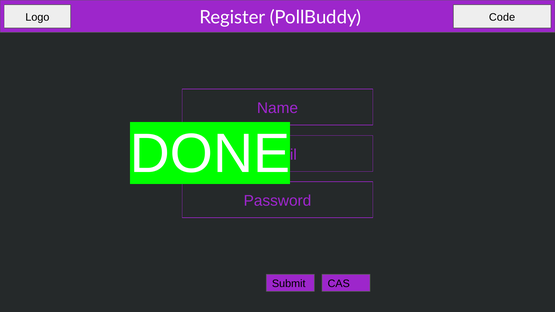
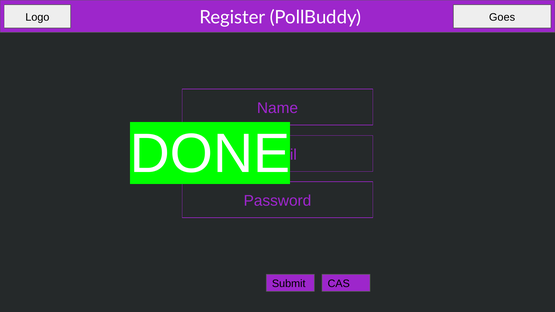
Code: Code -> Goes
